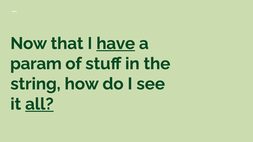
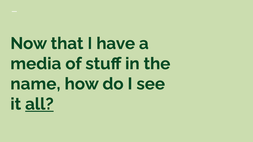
have underline: present -> none
param: param -> media
string: string -> name
